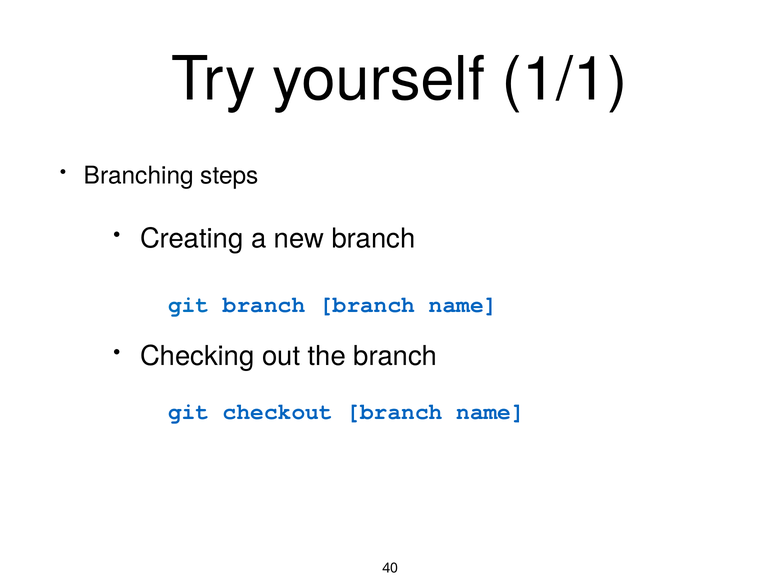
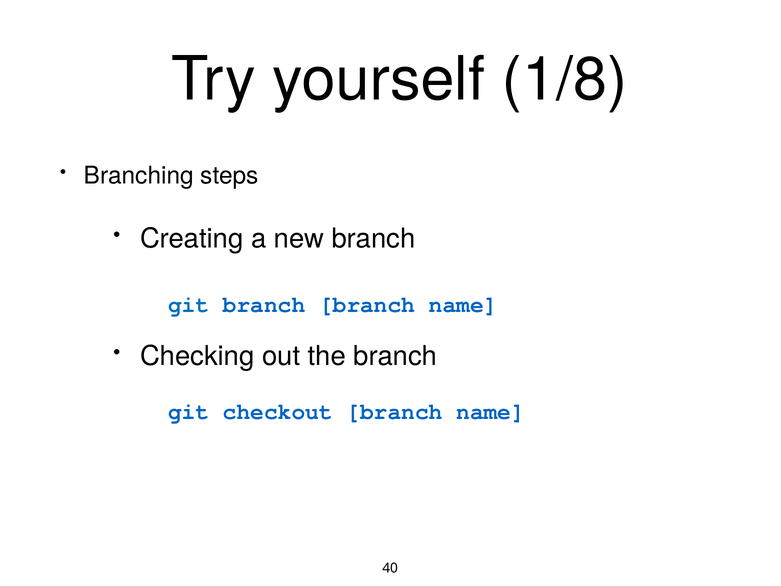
1/1: 1/1 -> 1/8
